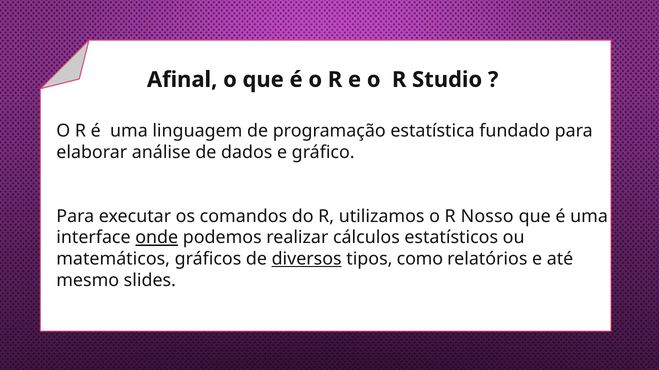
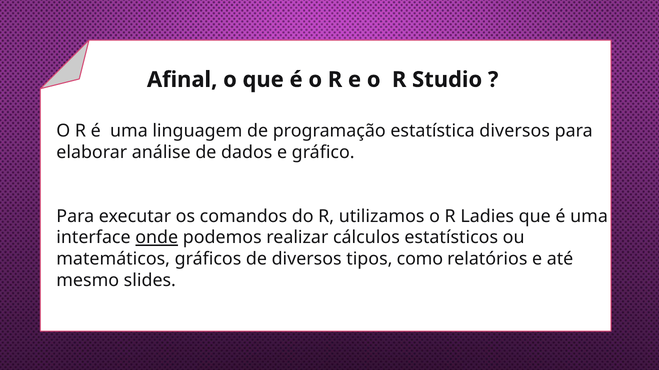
estatística fundado: fundado -> diversos
Nosso: Nosso -> Ladies
diversos at (307, 259) underline: present -> none
